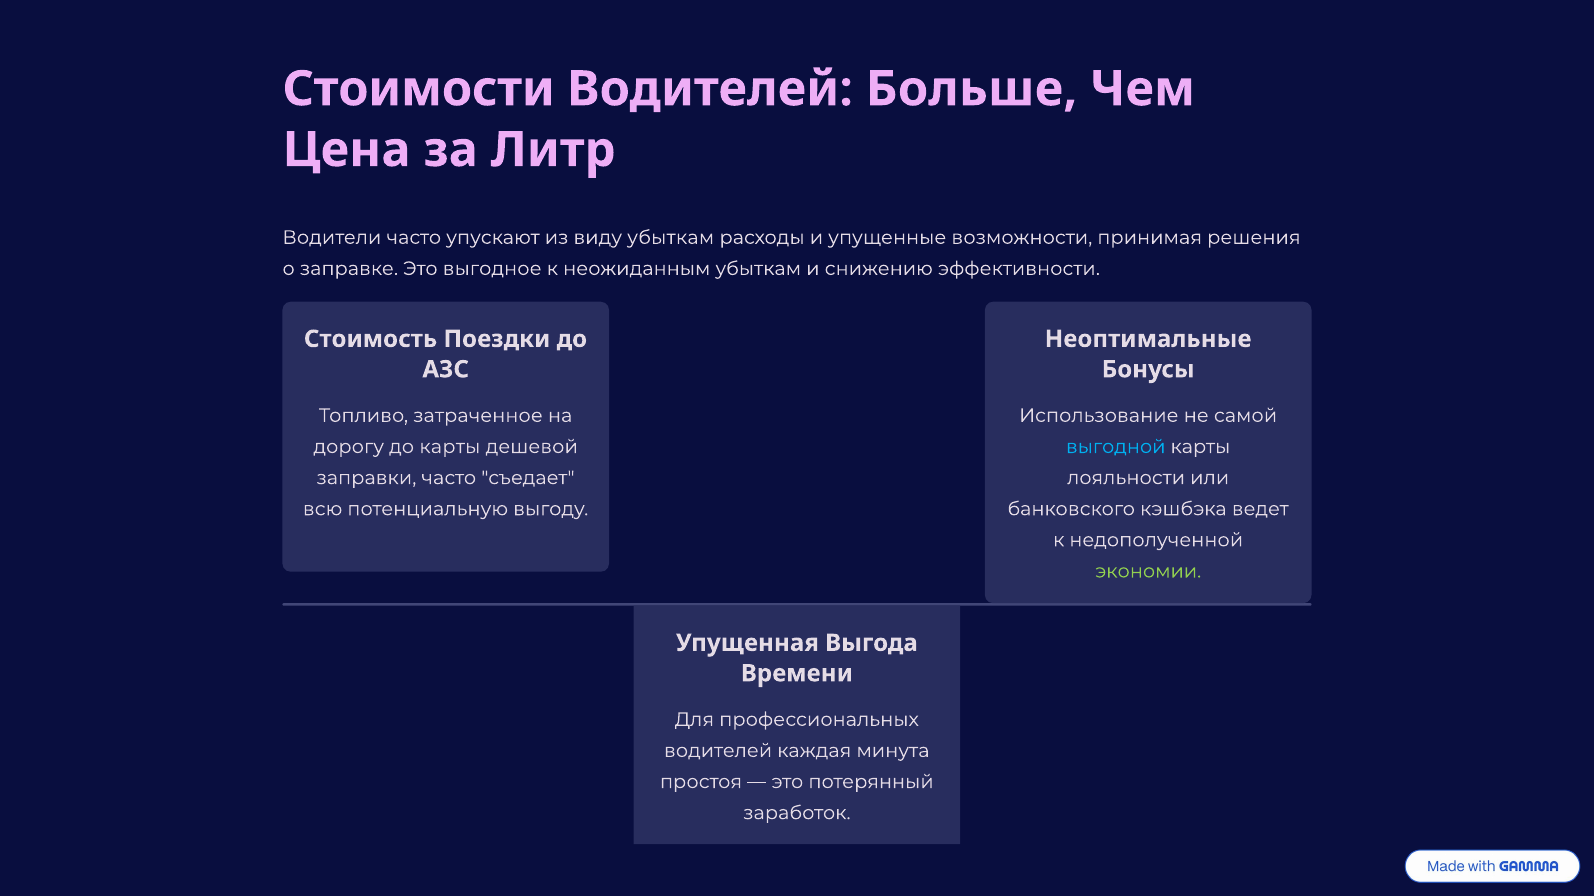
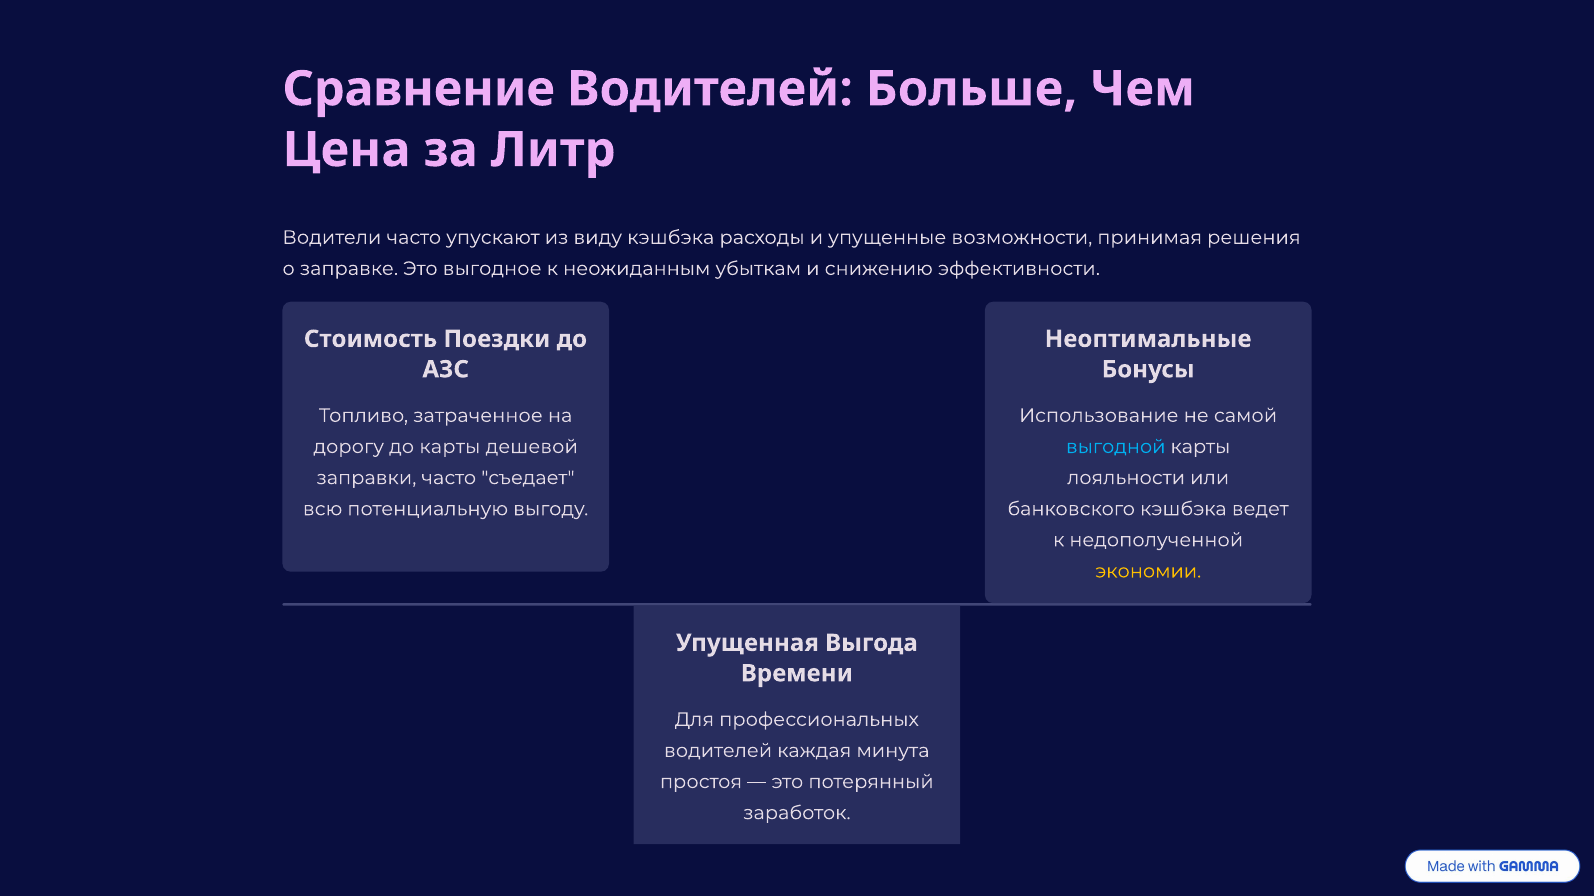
Стоимости: Стоимости -> Сравнение
виду убыткам: убыткам -> кэшбэка
экономии colour: light green -> yellow
